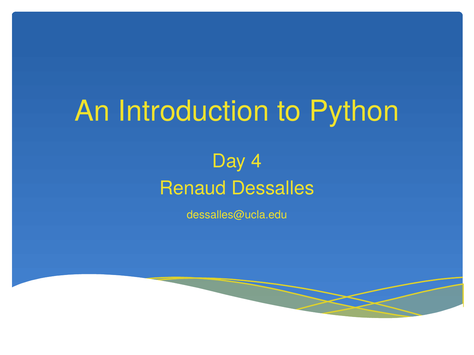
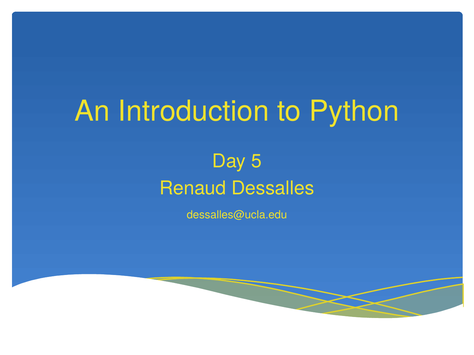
4: 4 -> 5
